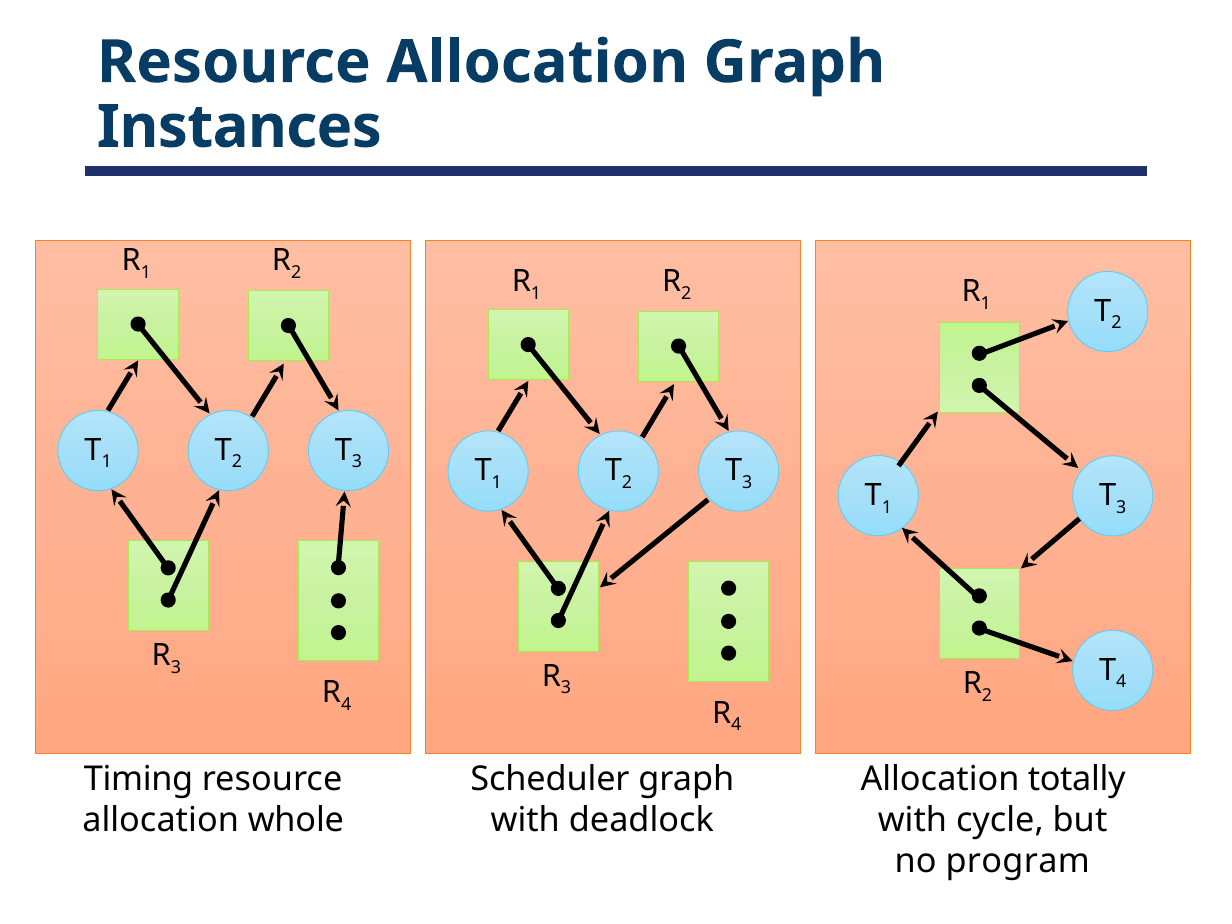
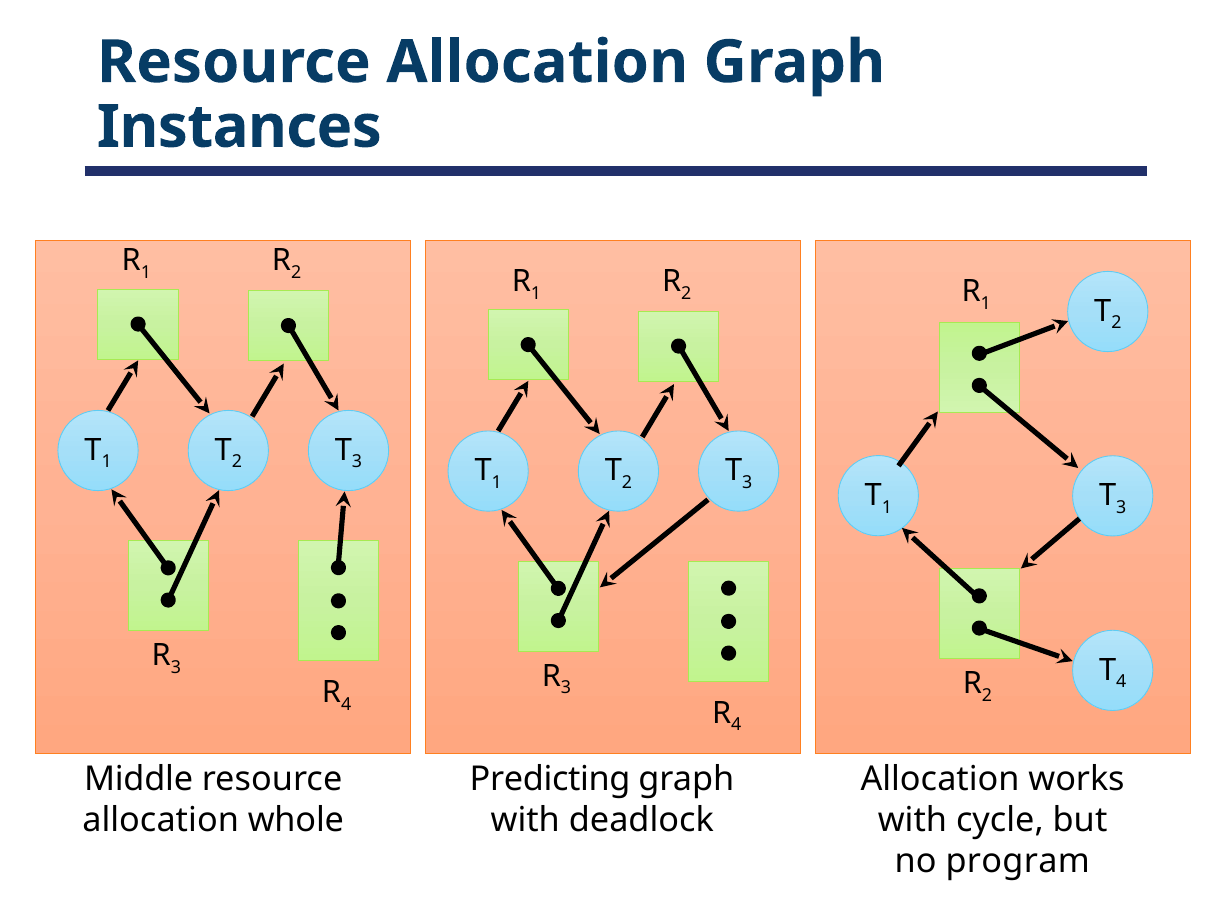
Timing: Timing -> Middle
Scheduler: Scheduler -> Predicting
totally: totally -> works
